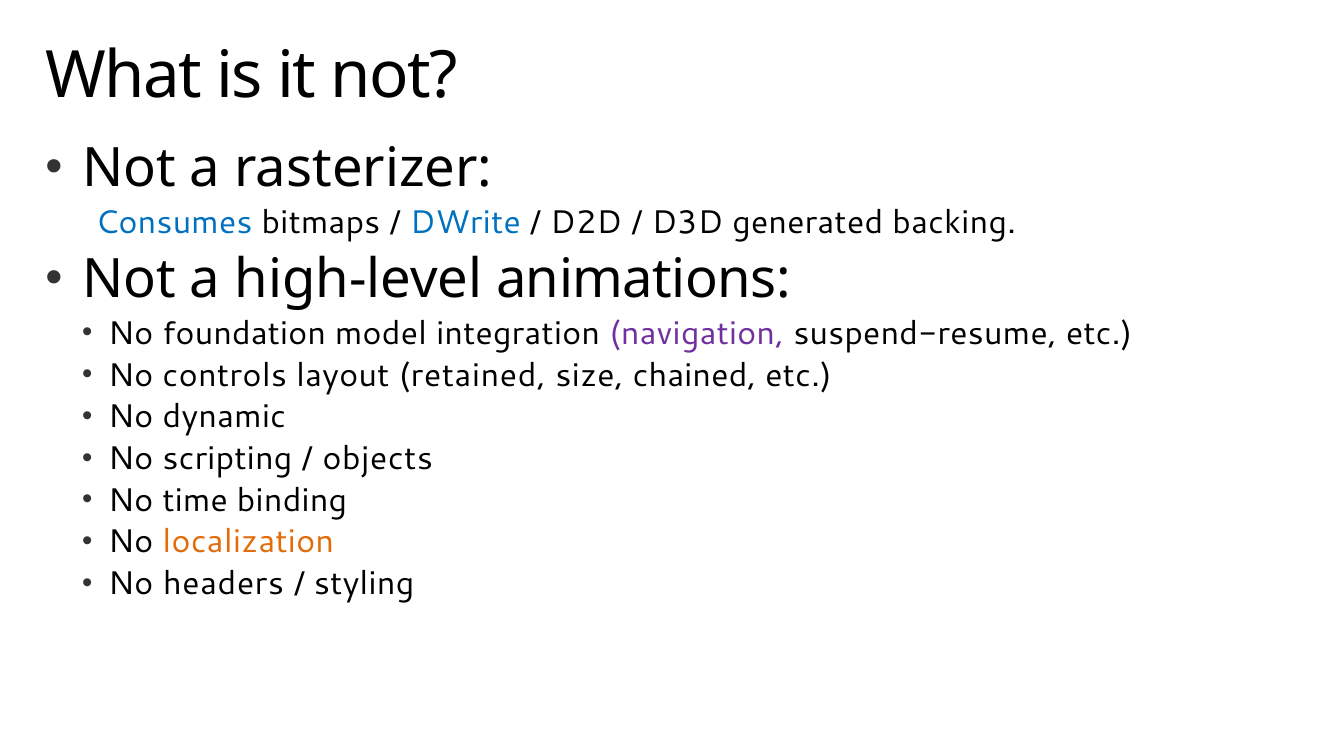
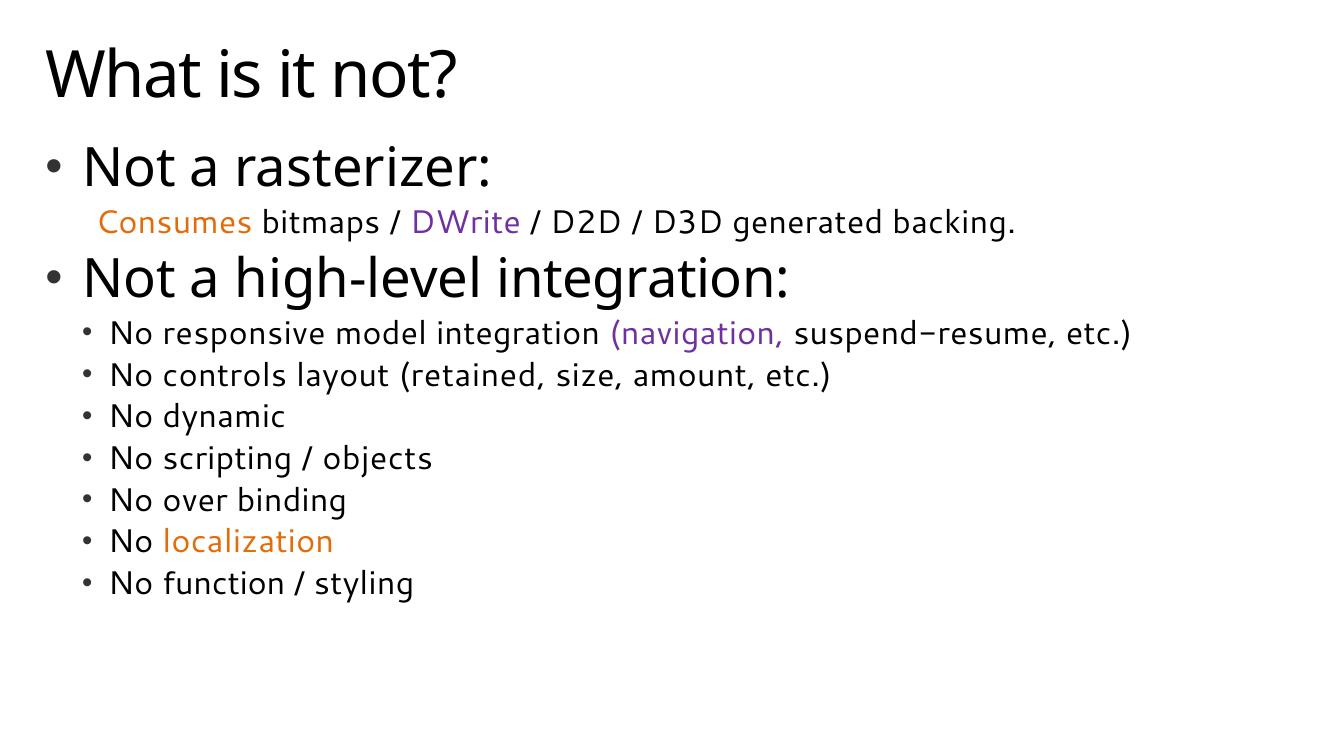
Consumes colour: blue -> orange
DWrite colour: blue -> purple
high-level animations: animations -> integration
foundation: foundation -> responsive
chained: chained -> amount
time: time -> over
headers: headers -> function
